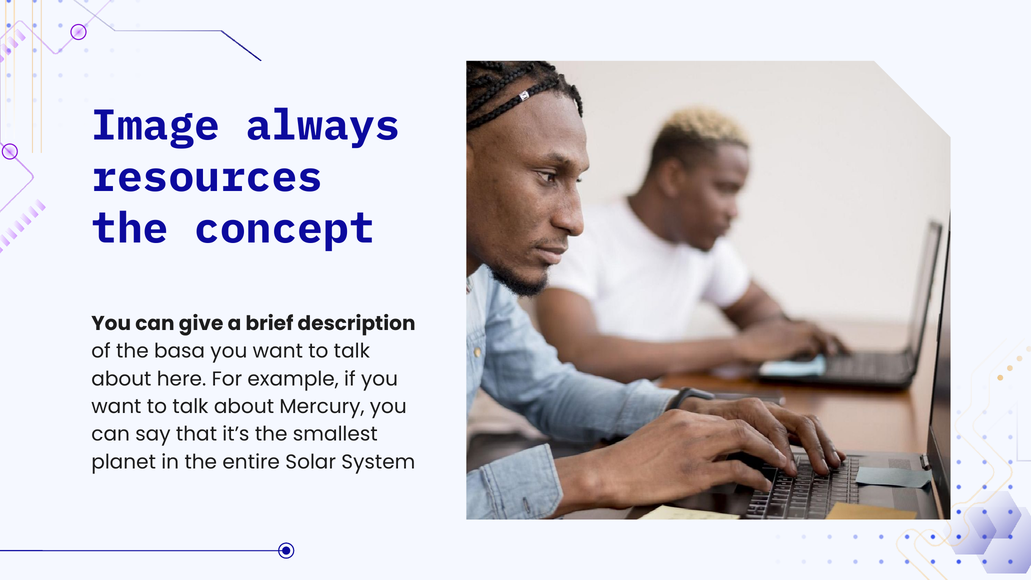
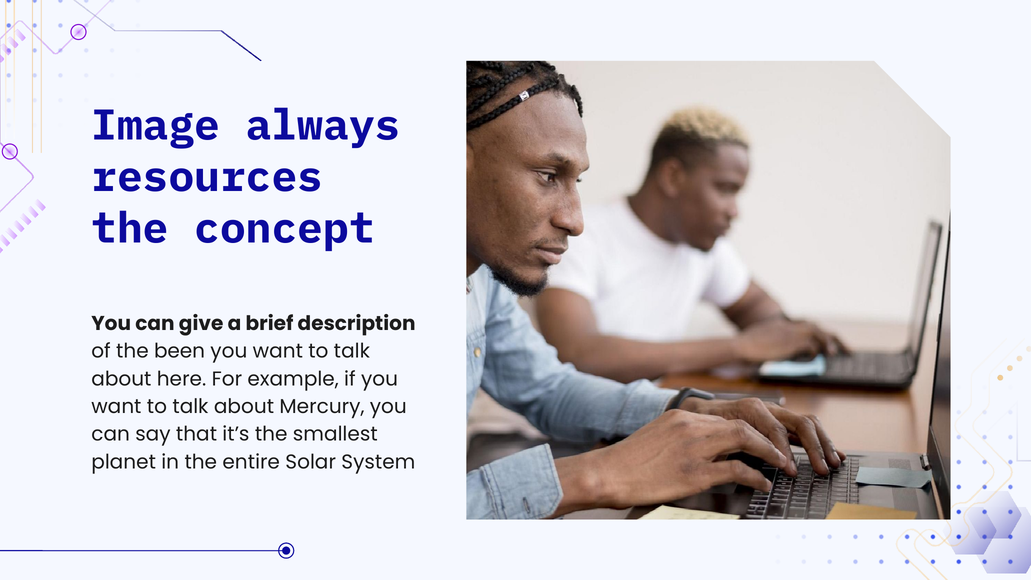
basa: basa -> been
